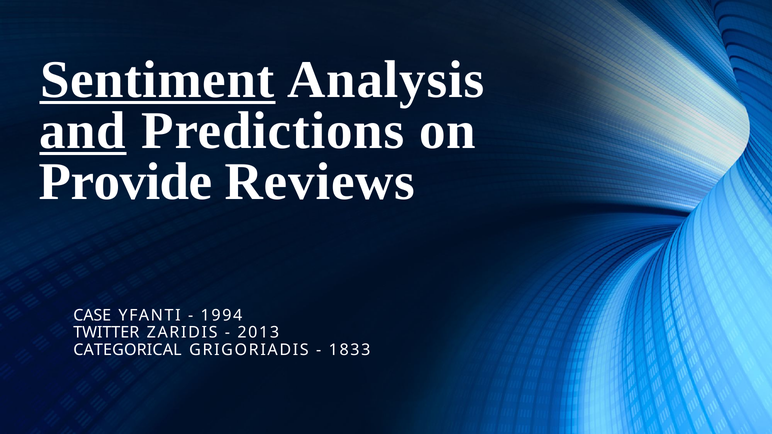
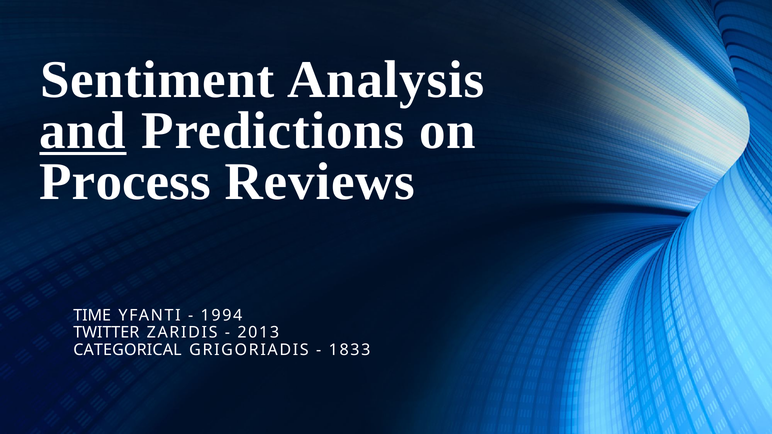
Sentiment underline: present -> none
Provide: Provide -> Process
CASE: CASE -> TIME
